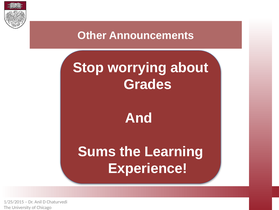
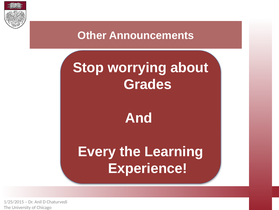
Sums: Sums -> Every
